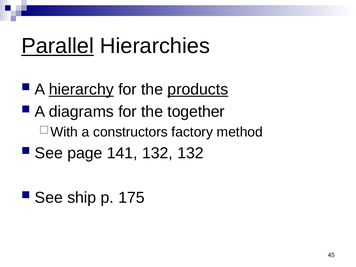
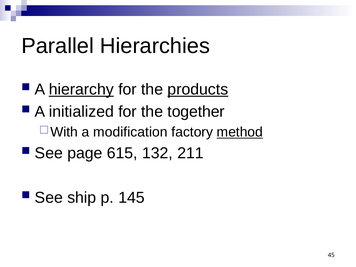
Parallel underline: present -> none
diagrams: diagrams -> initialized
constructors: constructors -> modification
method underline: none -> present
141: 141 -> 615
132 132: 132 -> 211
175: 175 -> 145
